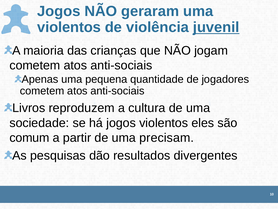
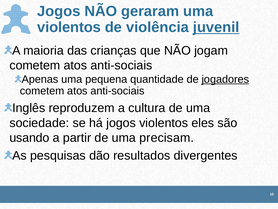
jogadores underline: none -> present
Livros: Livros -> Inglês
comum: comum -> usando
